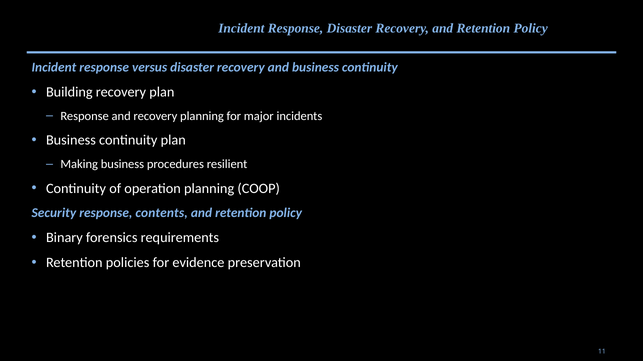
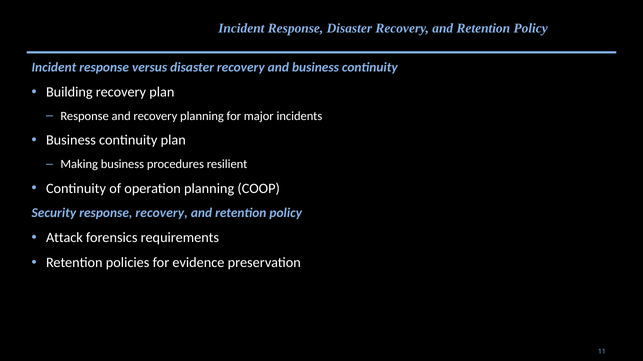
response contents: contents -> recovery
Binary: Binary -> Attack
